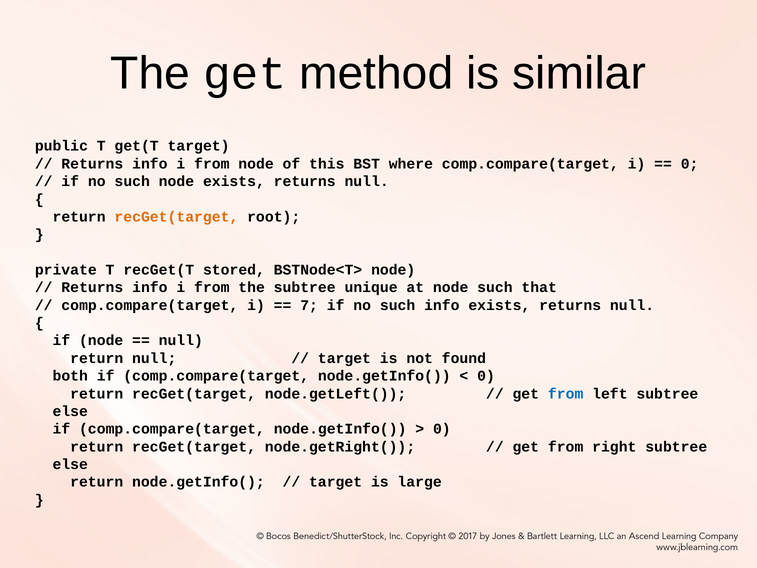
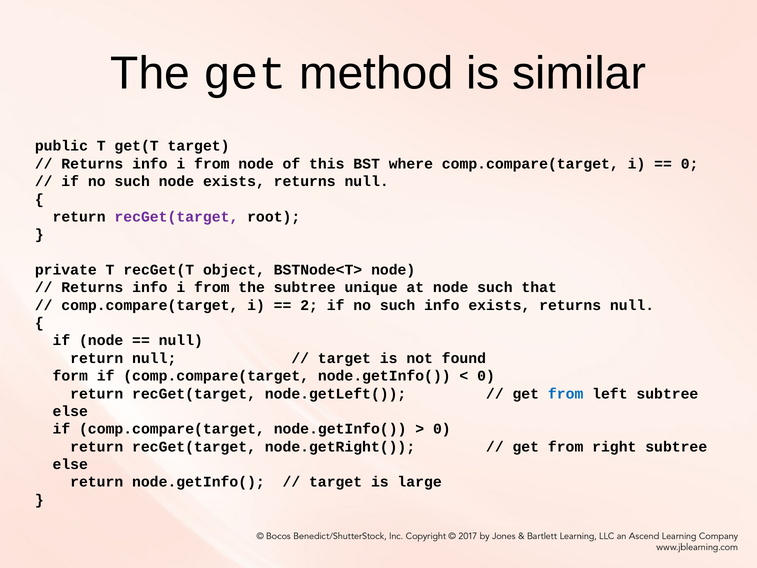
recGet(target at (176, 217) colour: orange -> purple
stored: stored -> object
7: 7 -> 2
both: both -> form
